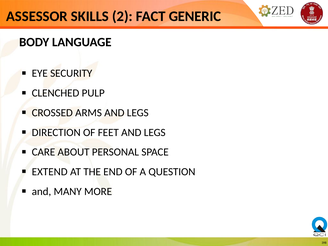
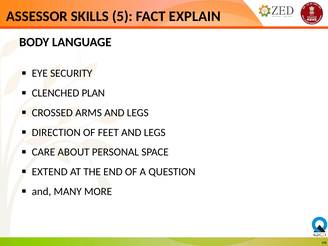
2: 2 -> 5
GENERIC: GENERIC -> EXPLAIN
PULP: PULP -> PLAN
